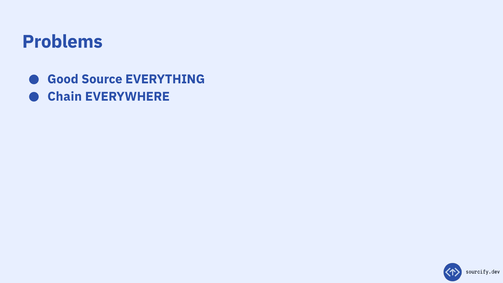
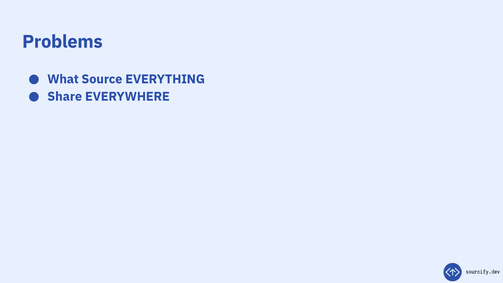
Good: Good -> What
Chain: Chain -> Share
